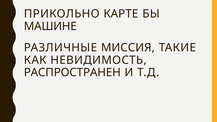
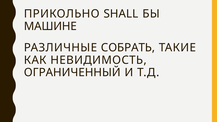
КАРТЕ: КАРТЕ -> SHALL
МИССИЯ: МИССИЯ -> СОБРАТЬ
РАСПРОСТРАНЕН: РАСПРОСТРАНЕН -> ОГРАНИЧЕННЫЙ
